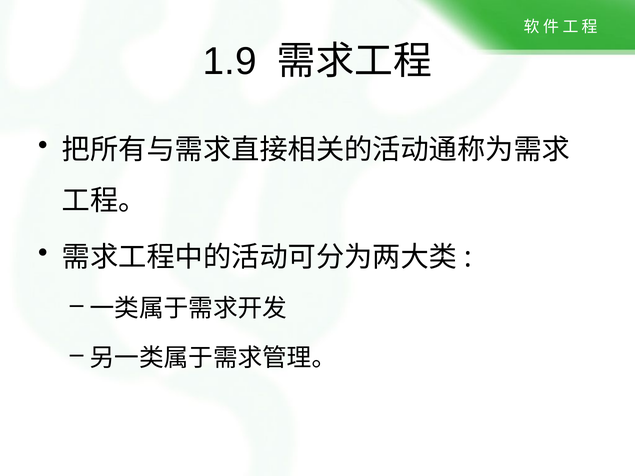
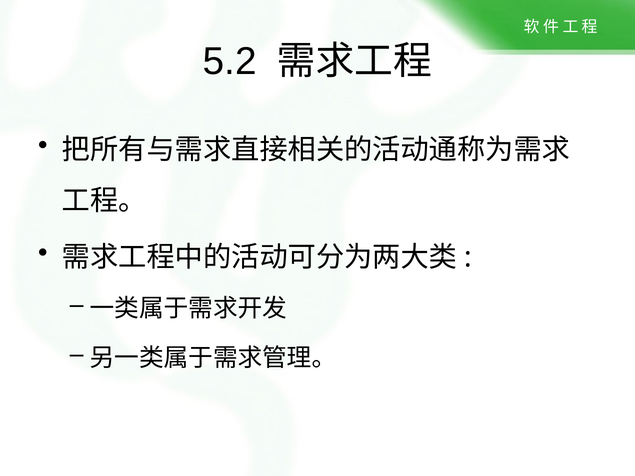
1.9: 1.9 -> 5.2
